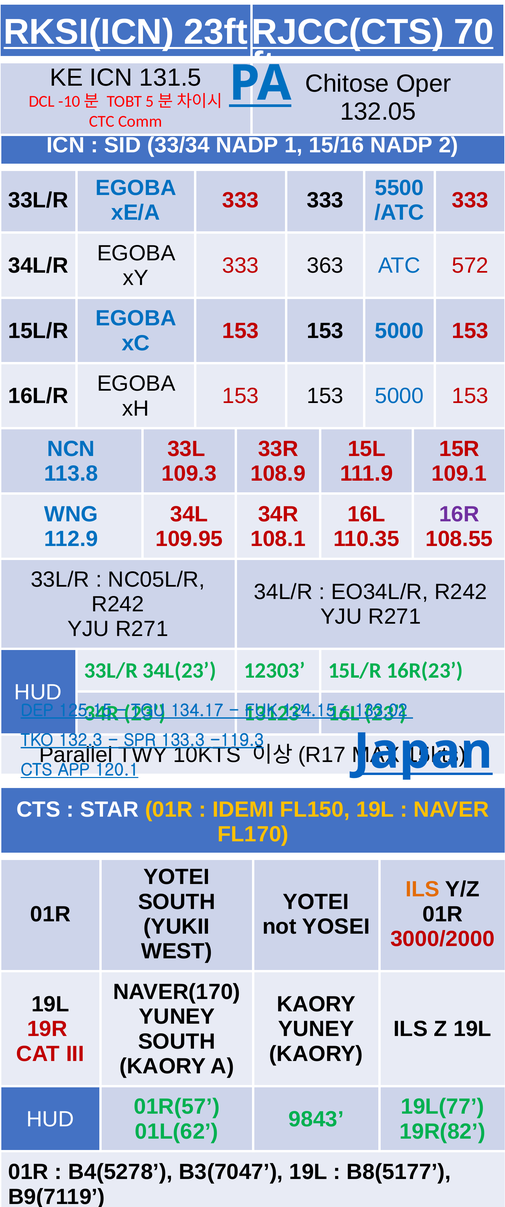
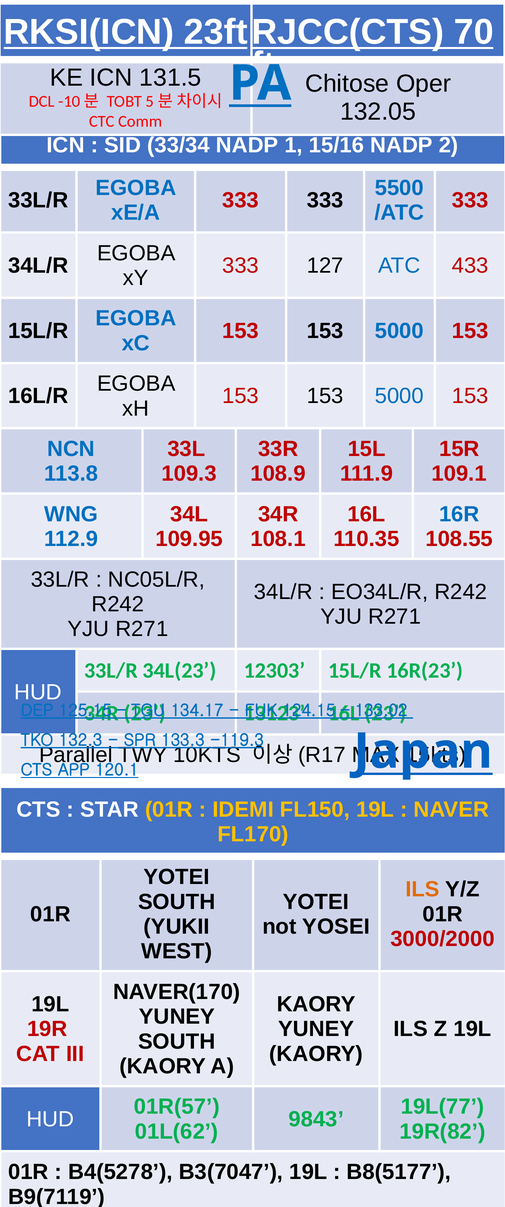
363: 363 -> 127
572: 572 -> 433
16R colour: purple -> blue
